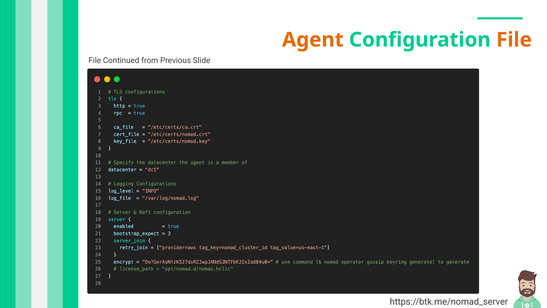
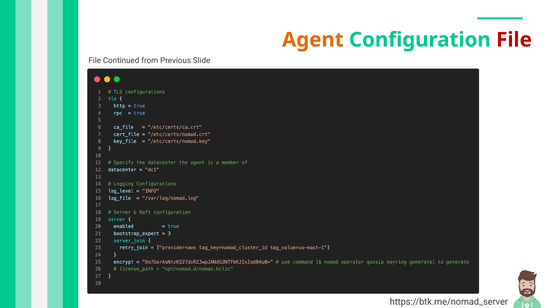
File at (514, 40) colour: orange -> red
